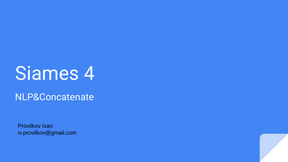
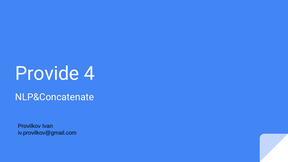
Siames: Siames -> Provide
